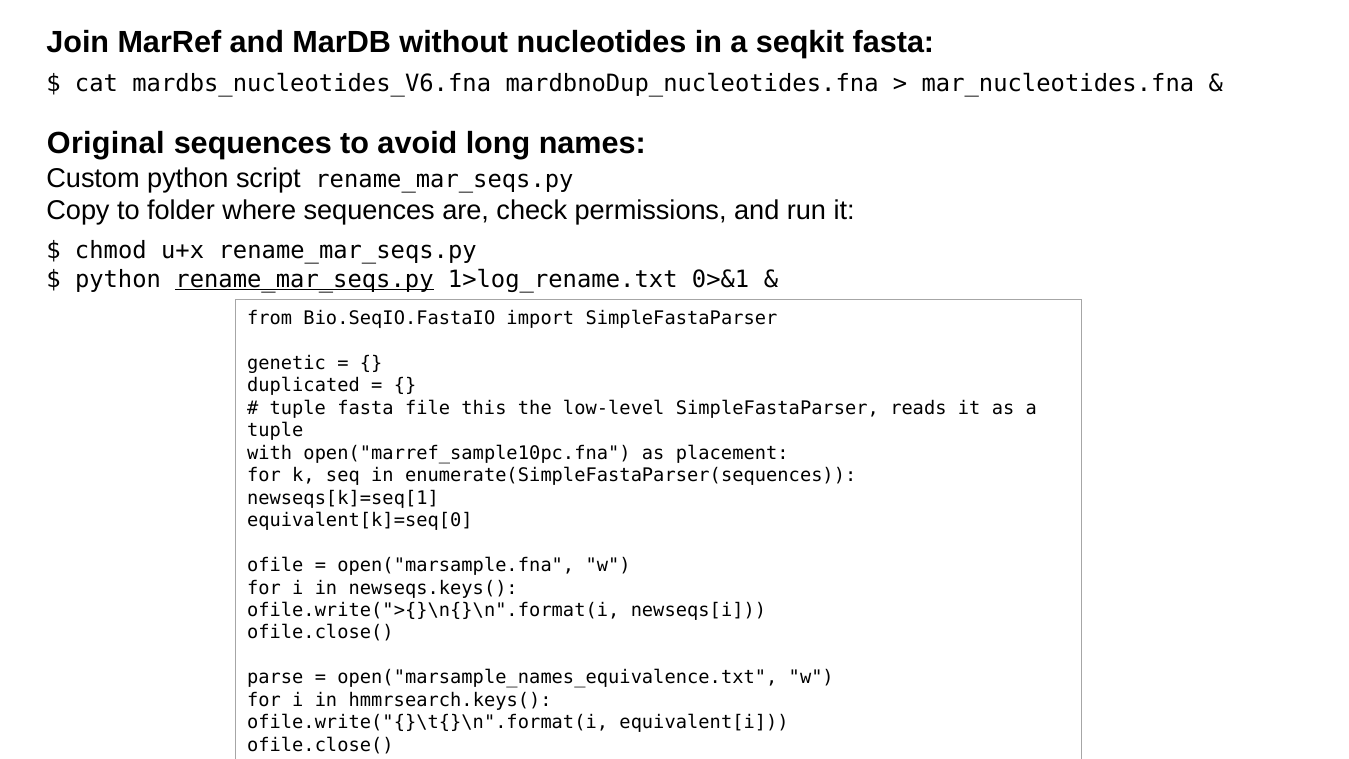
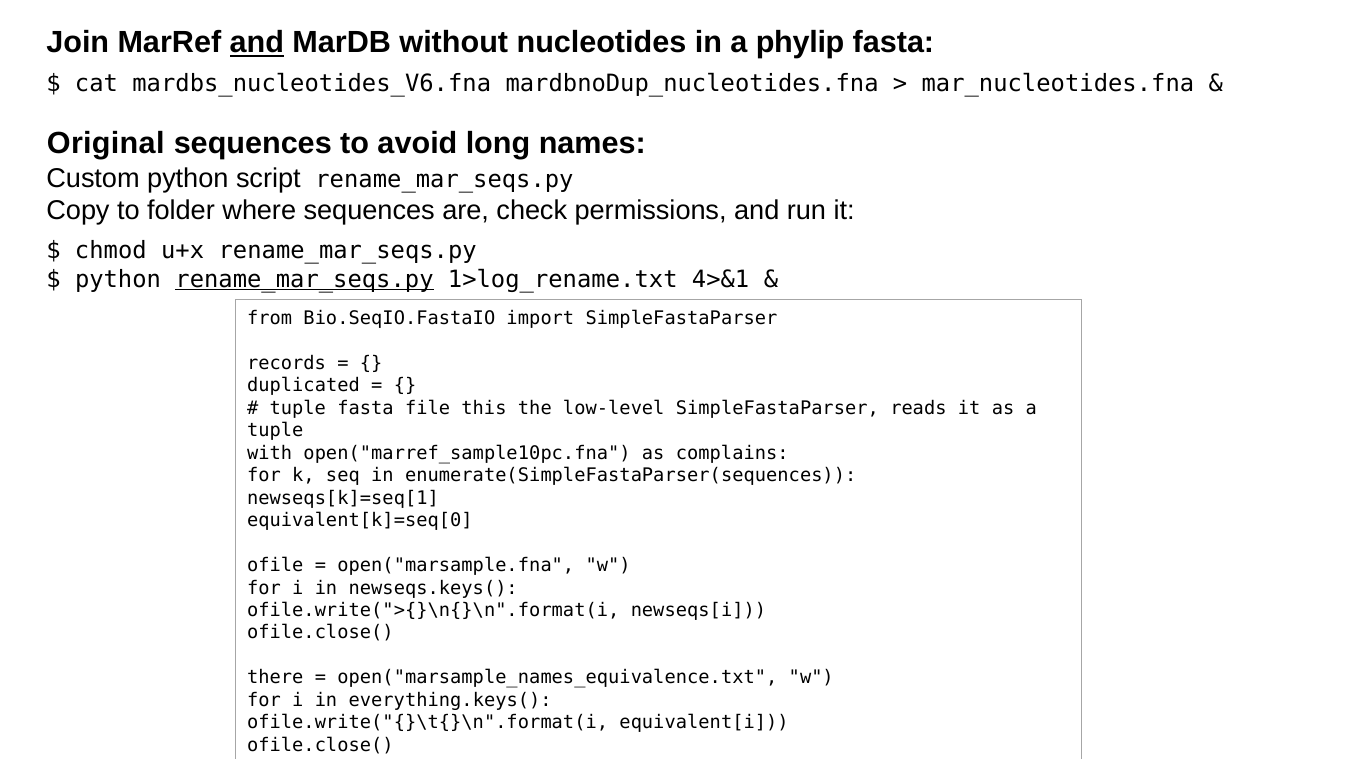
and at (257, 43) underline: none -> present
seqkit: seqkit -> phylip
0>&1: 0>&1 -> 4>&1
genetic: genetic -> records
placement: placement -> complains
parse: parse -> there
hmmrsearch.keys(: hmmrsearch.keys( -> everything.keys(
